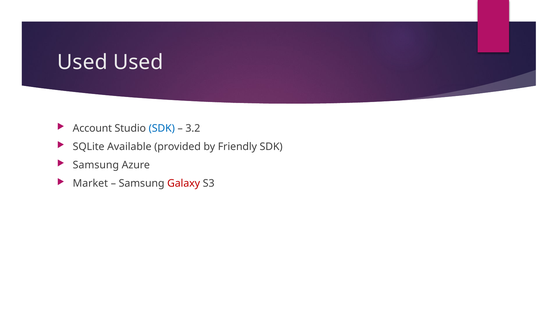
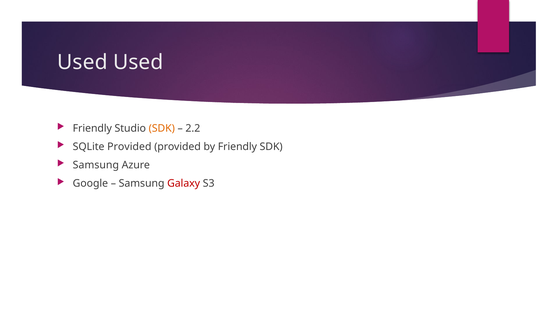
Account at (92, 128): Account -> Friendly
SDK at (162, 128) colour: blue -> orange
3.2: 3.2 -> 2.2
SQLite Available: Available -> Provided
Market: Market -> Google
